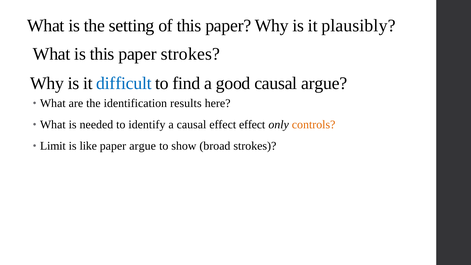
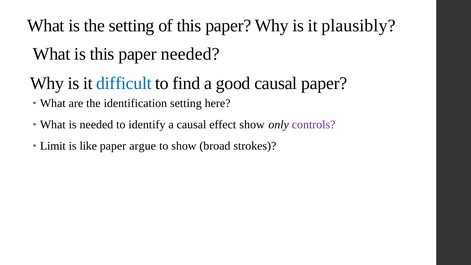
paper strokes: strokes -> needed
causal argue: argue -> paper
identification results: results -> setting
effect effect: effect -> show
controls colour: orange -> purple
